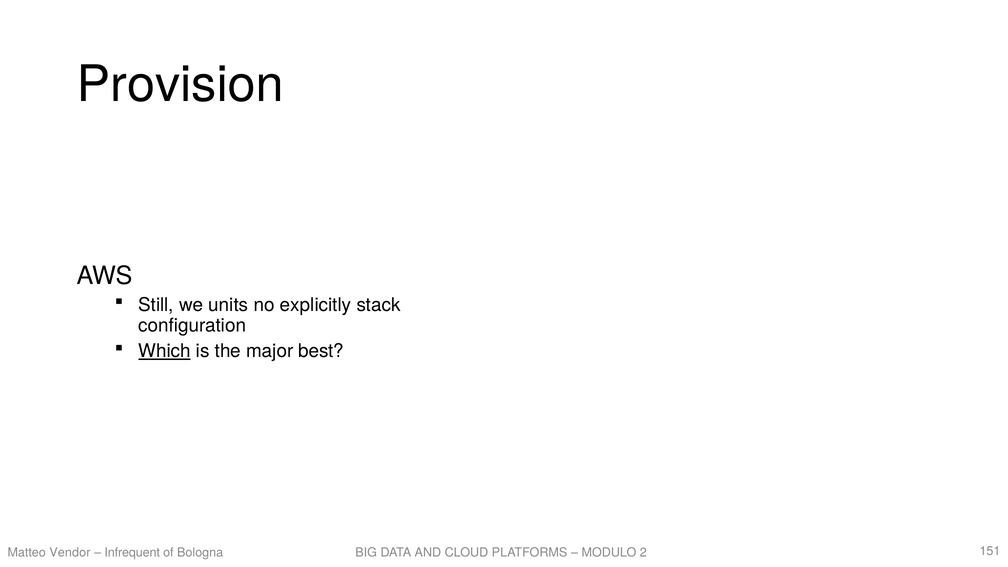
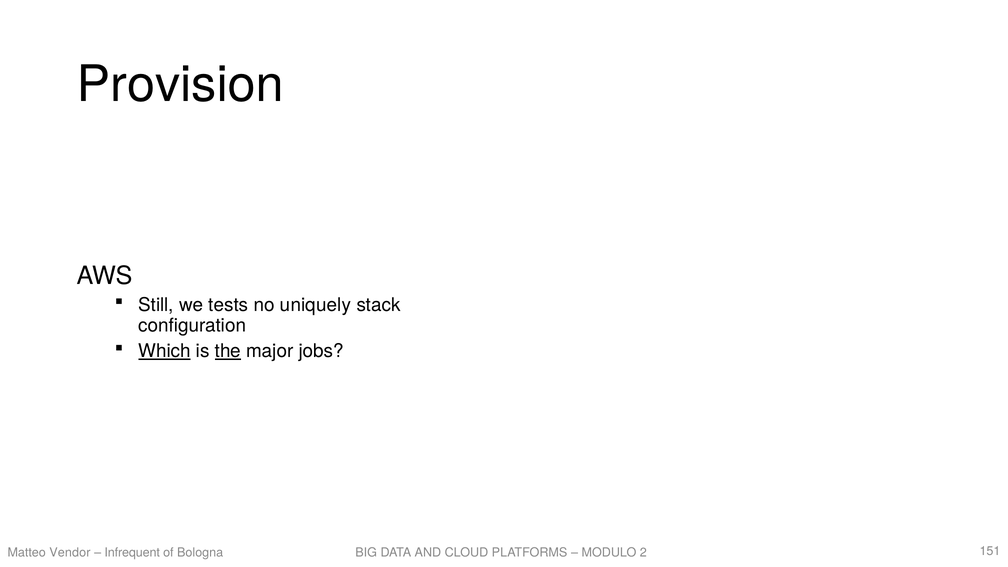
units: units -> tests
explicitly: explicitly -> uniquely
the underline: none -> present
best: best -> jobs
